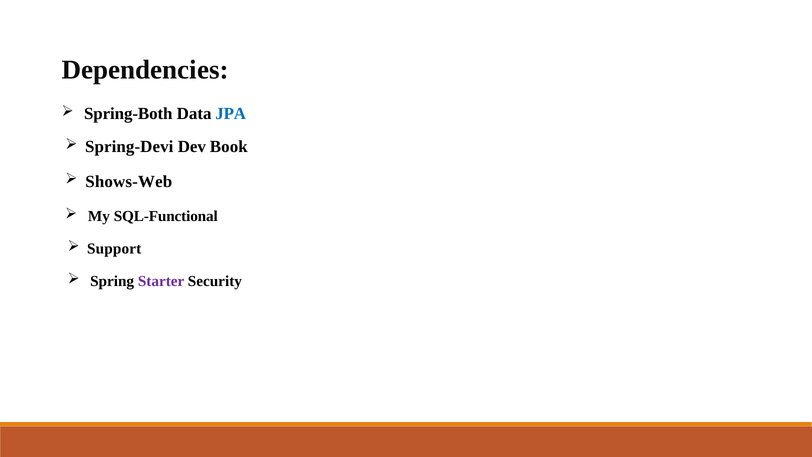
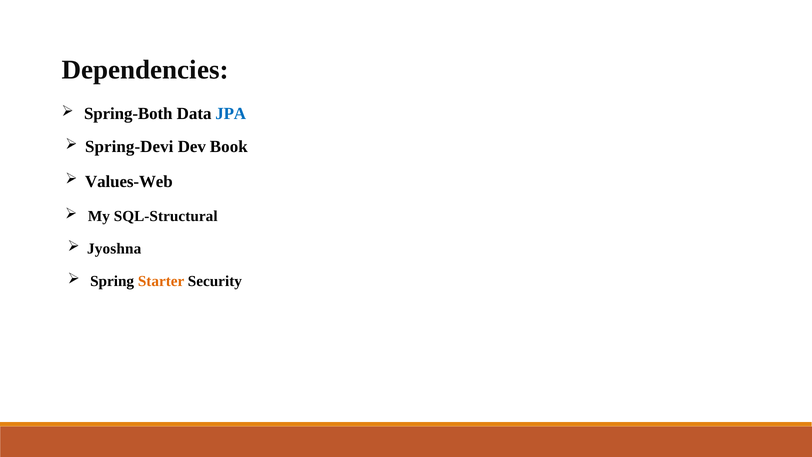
Shows-Web: Shows-Web -> Values-Web
SQL-Functional: SQL-Functional -> SQL-Structural
Support: Support -> Jyoshna
Starter colour: purple -> orange
